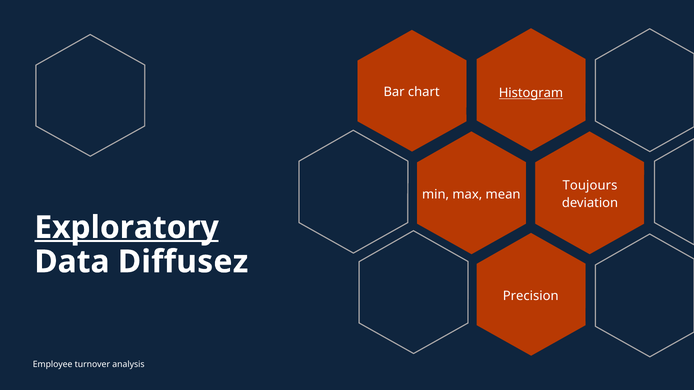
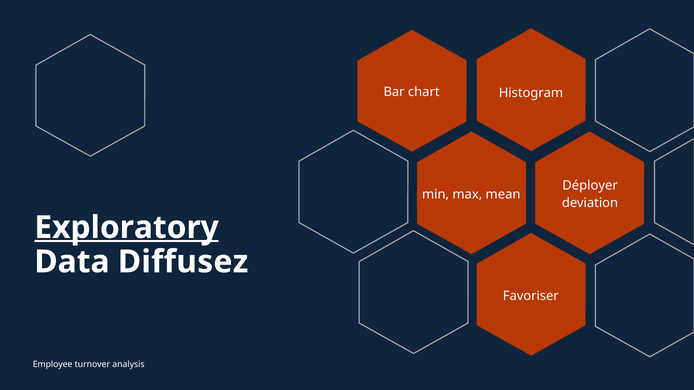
Histogram underline: present -> none
Toujours: Toujours -> Déployer
Precision: Precision -> Favoriser
